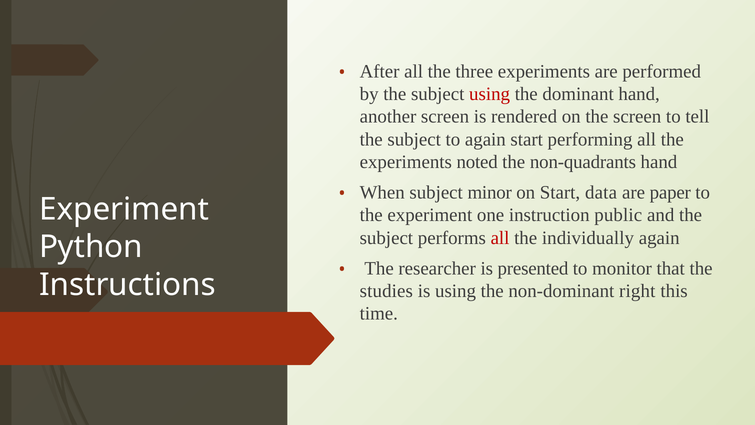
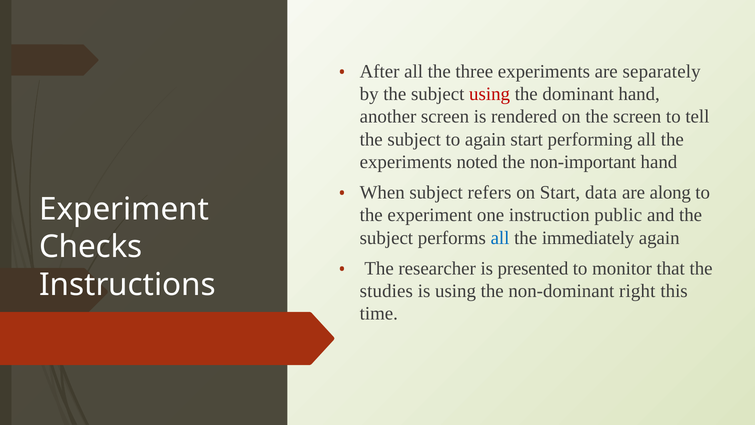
performed: performed -> separately
non-quadrants: non-quadrants -> non-important
minor: minor -> refers
paper: paper -> along
all at (500, 238) colour: red -> blue
individually: individually -> immediately
Python: Python -> Checks
